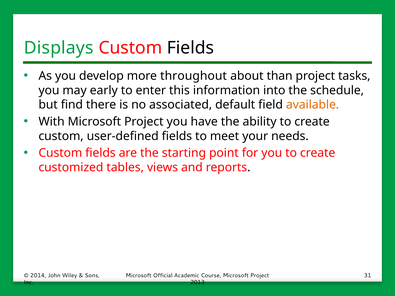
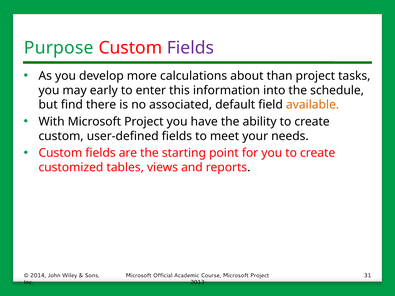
Displays: Displays -> Purpose
Fields at (190, 48) colour: black -> purple
throughout: throughout -> calculations
